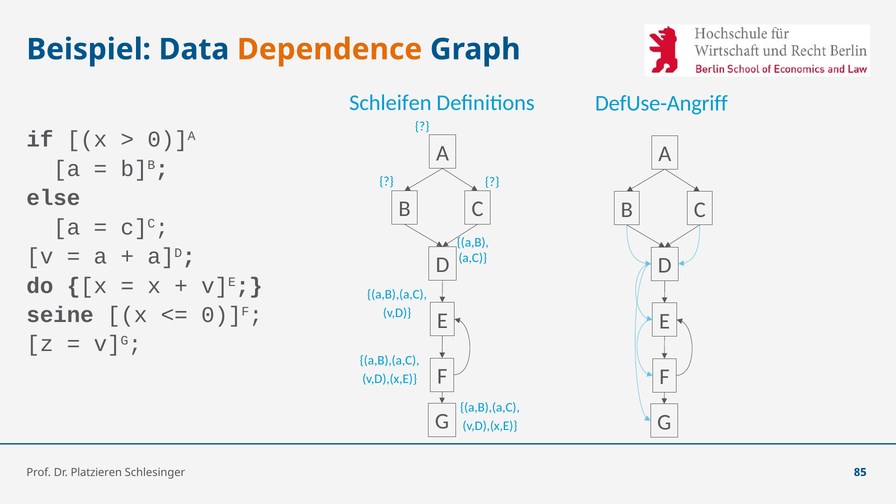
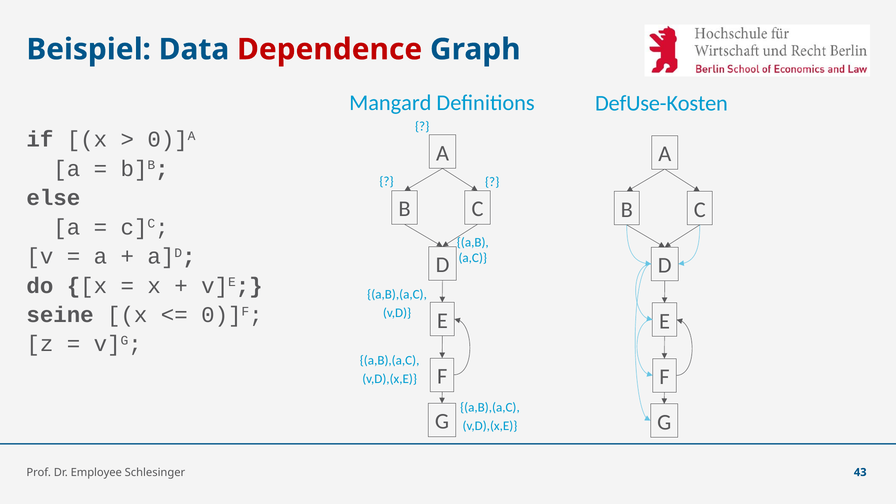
Dependence colour: orange -> red
Schleifen: Schleifen -> Mangard
DefUse-Angriff: DefUse-Angriff -> DefUse-Kosten
Platzieren: Platzieren -> Employee
85: 85 -> 43
